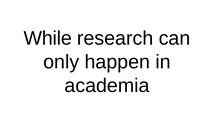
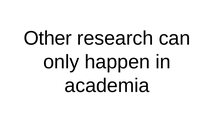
While: While -> Other
